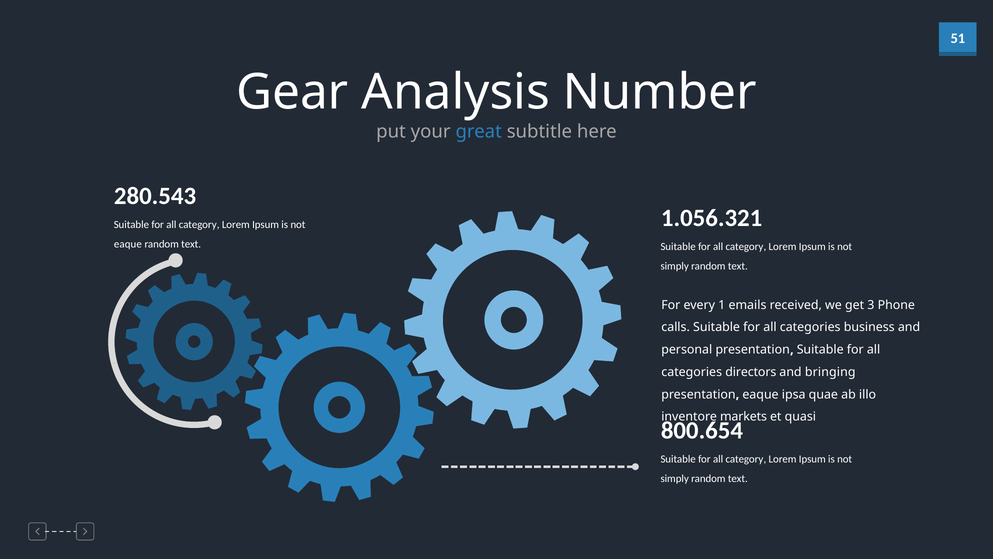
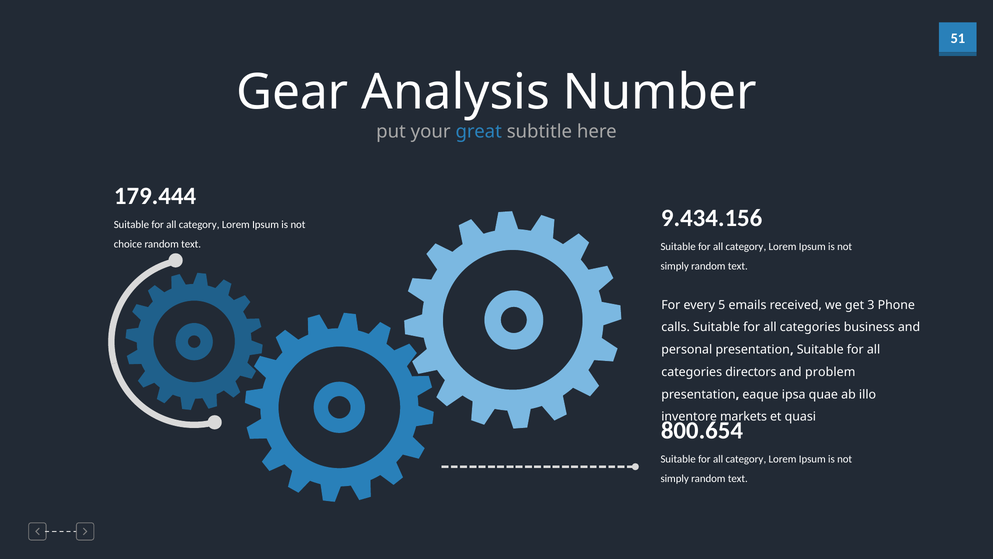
280.543: 280.543 -> 179.444
1.056.321: 1.056.321 -> 9.434.156
eaque at (128, 244): eaque -> choice
1: 1 -> 5
bringing: bringing -> problem
